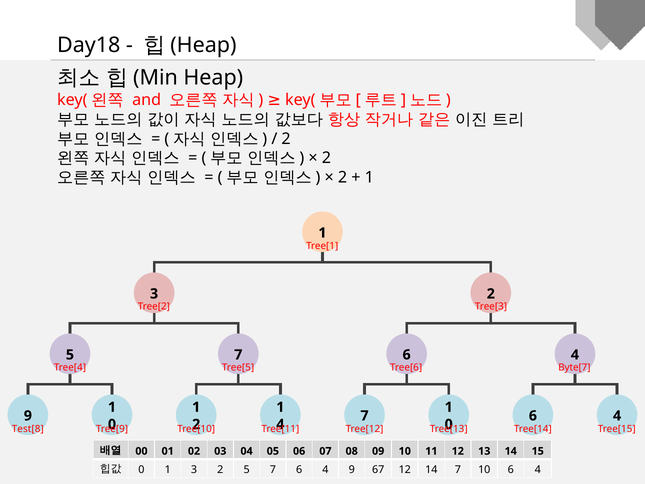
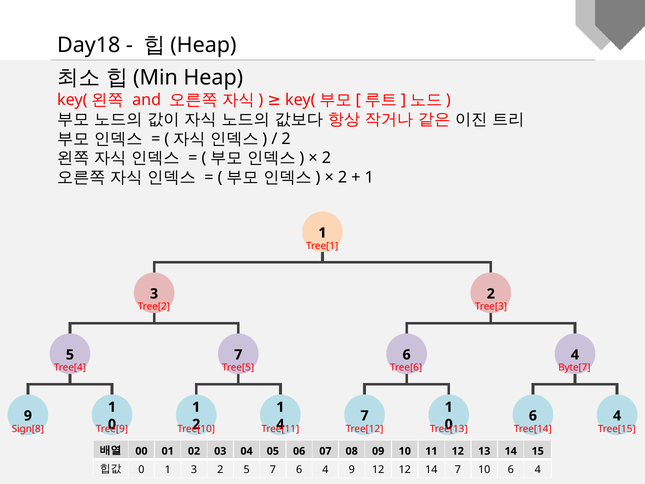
Test[8: Test[8 -> Sign[8
9 67: 67 -> 12
